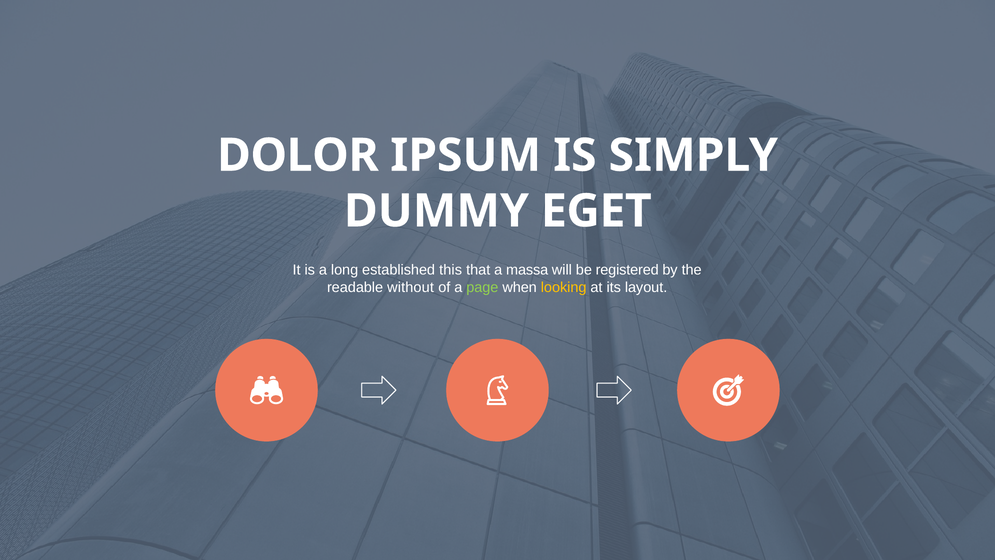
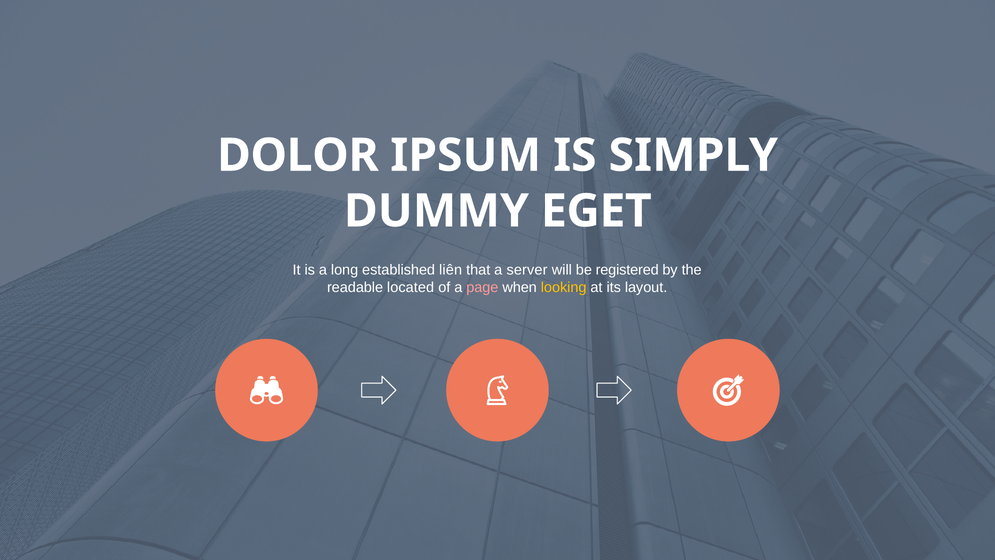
this: this -> liên
massa: massa -> server
without: without -> located
page colour: light green -> pink
